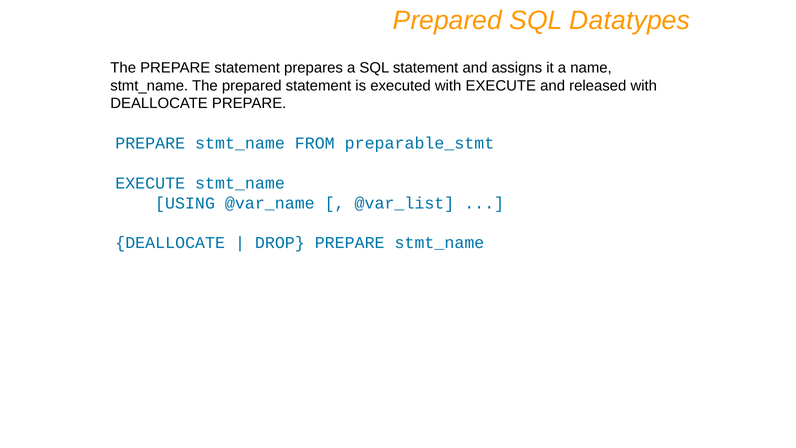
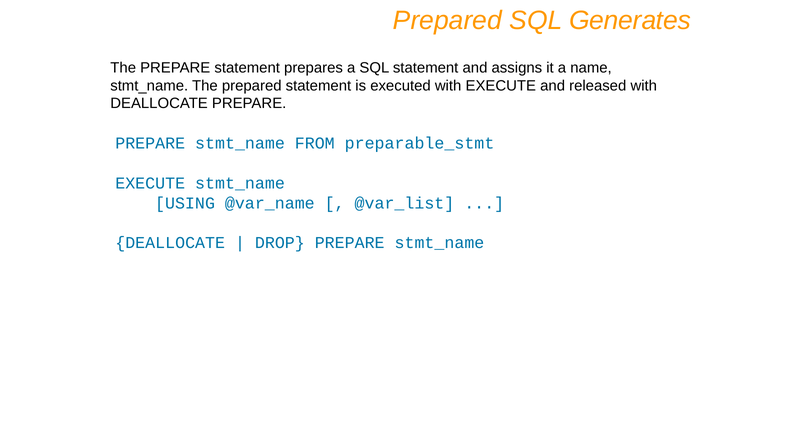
Datatypes: Datatypes -> Generates
